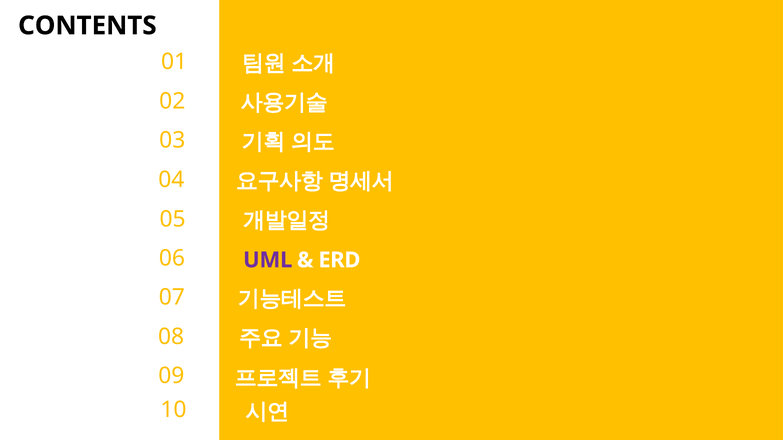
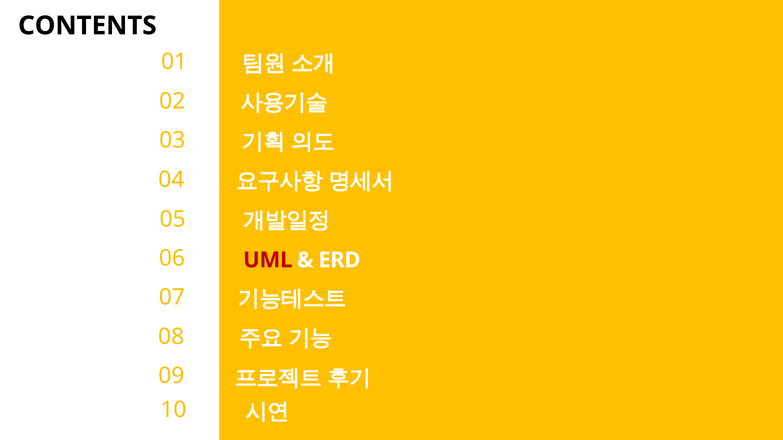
UML colour: purple -> red
